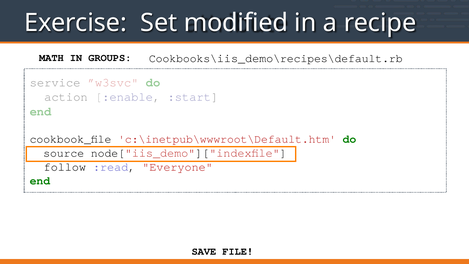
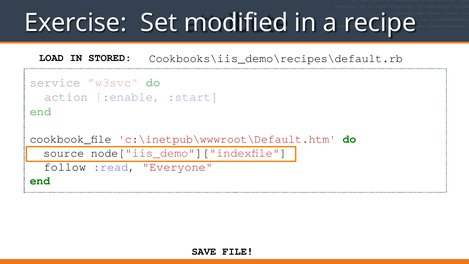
MATH: MATH -> LOAD
GROUPS: GROUPS -> STORED
